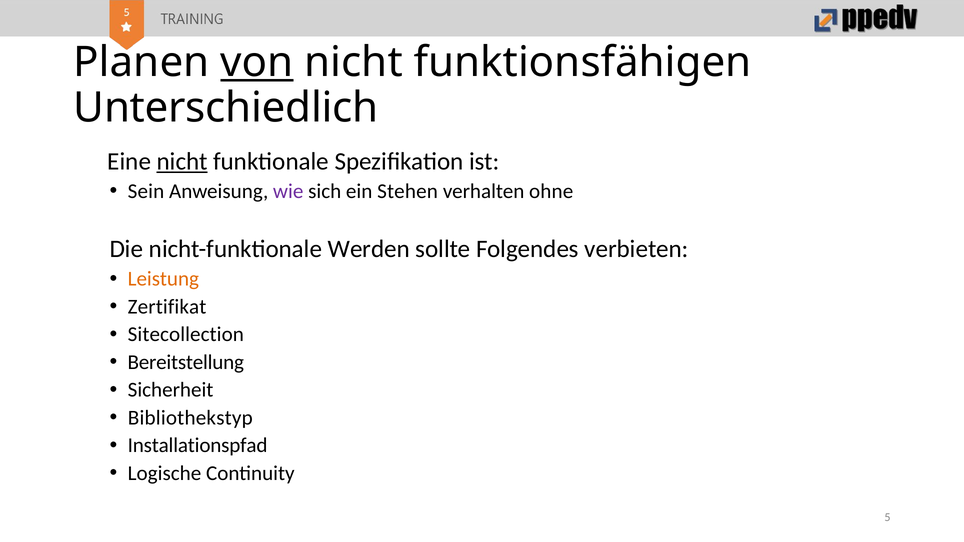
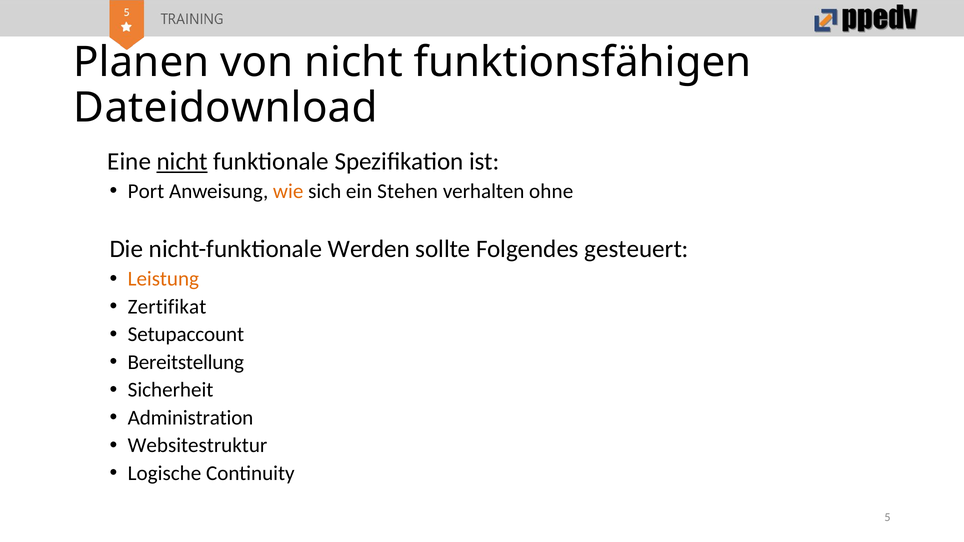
von underline: present -> none
Unterschiedlich: Unterschiedlich -> Dateidownload
Sein: Sein -> Port
wie colour: purple -> orange
verbieten: verbieten -> gesteuert
Sitecollection: Sitecollection -> Setupaccount
Bibliothekstyp: Bibliothekstyp -> Administration
Installationspfad: Installationspfad -> Websitestruktur
